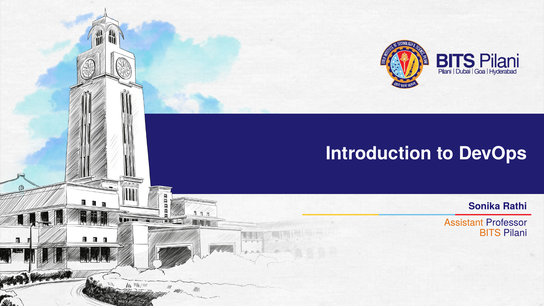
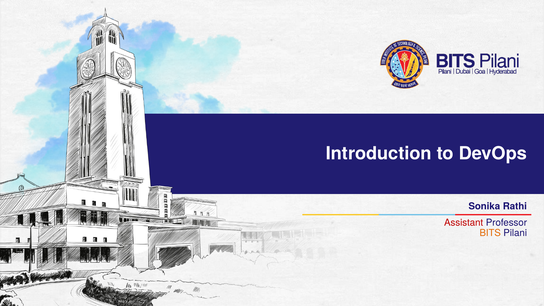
Assistant colour: orange -> red
